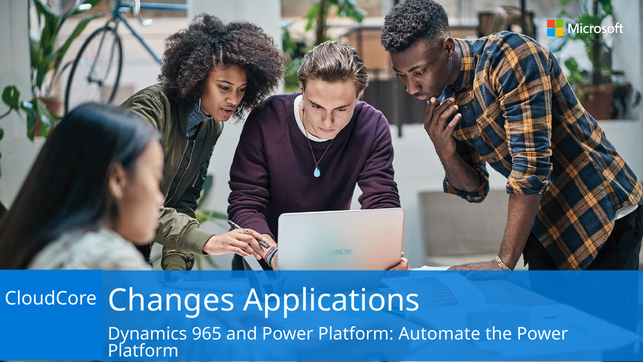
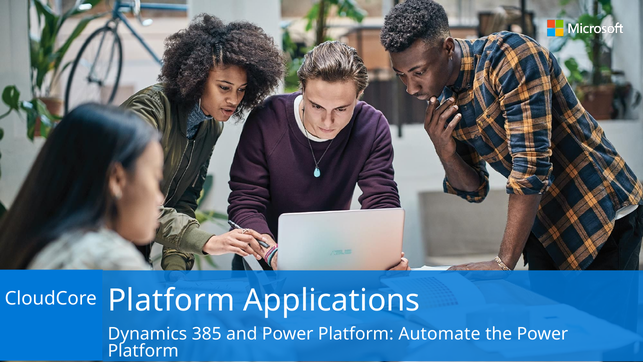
Changes at (171, 300): Changes -> Platform
965: 965 -> 385
